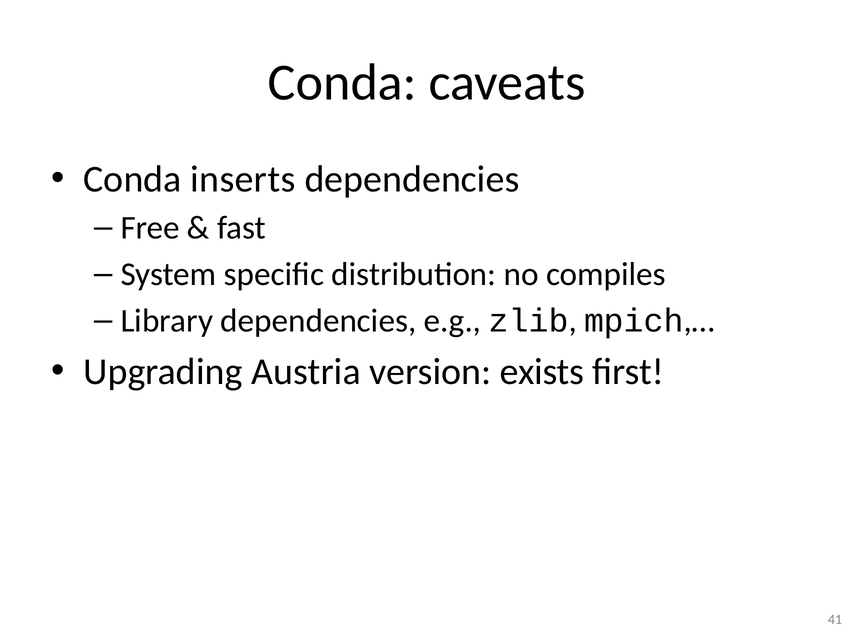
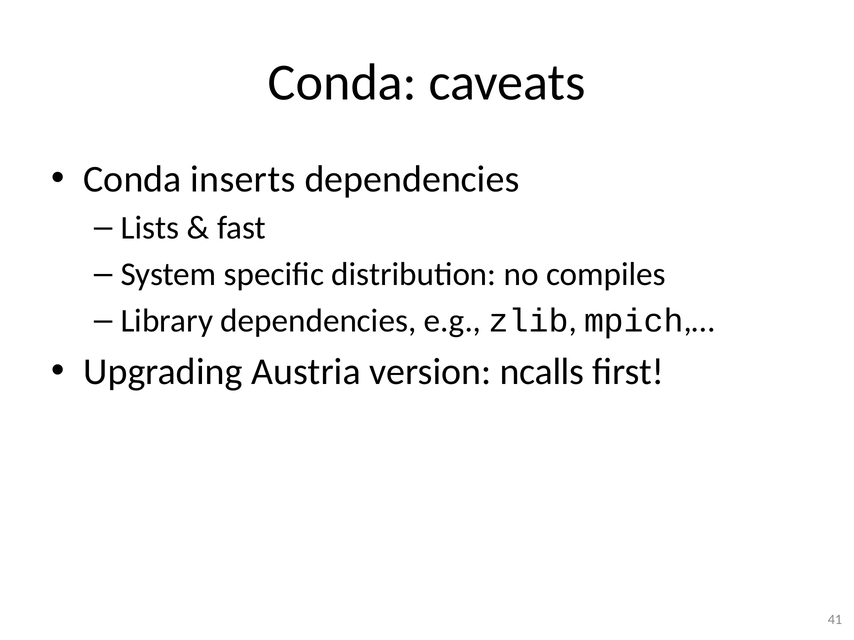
Free: Free -> Lists
exists: exists -> ncalls
